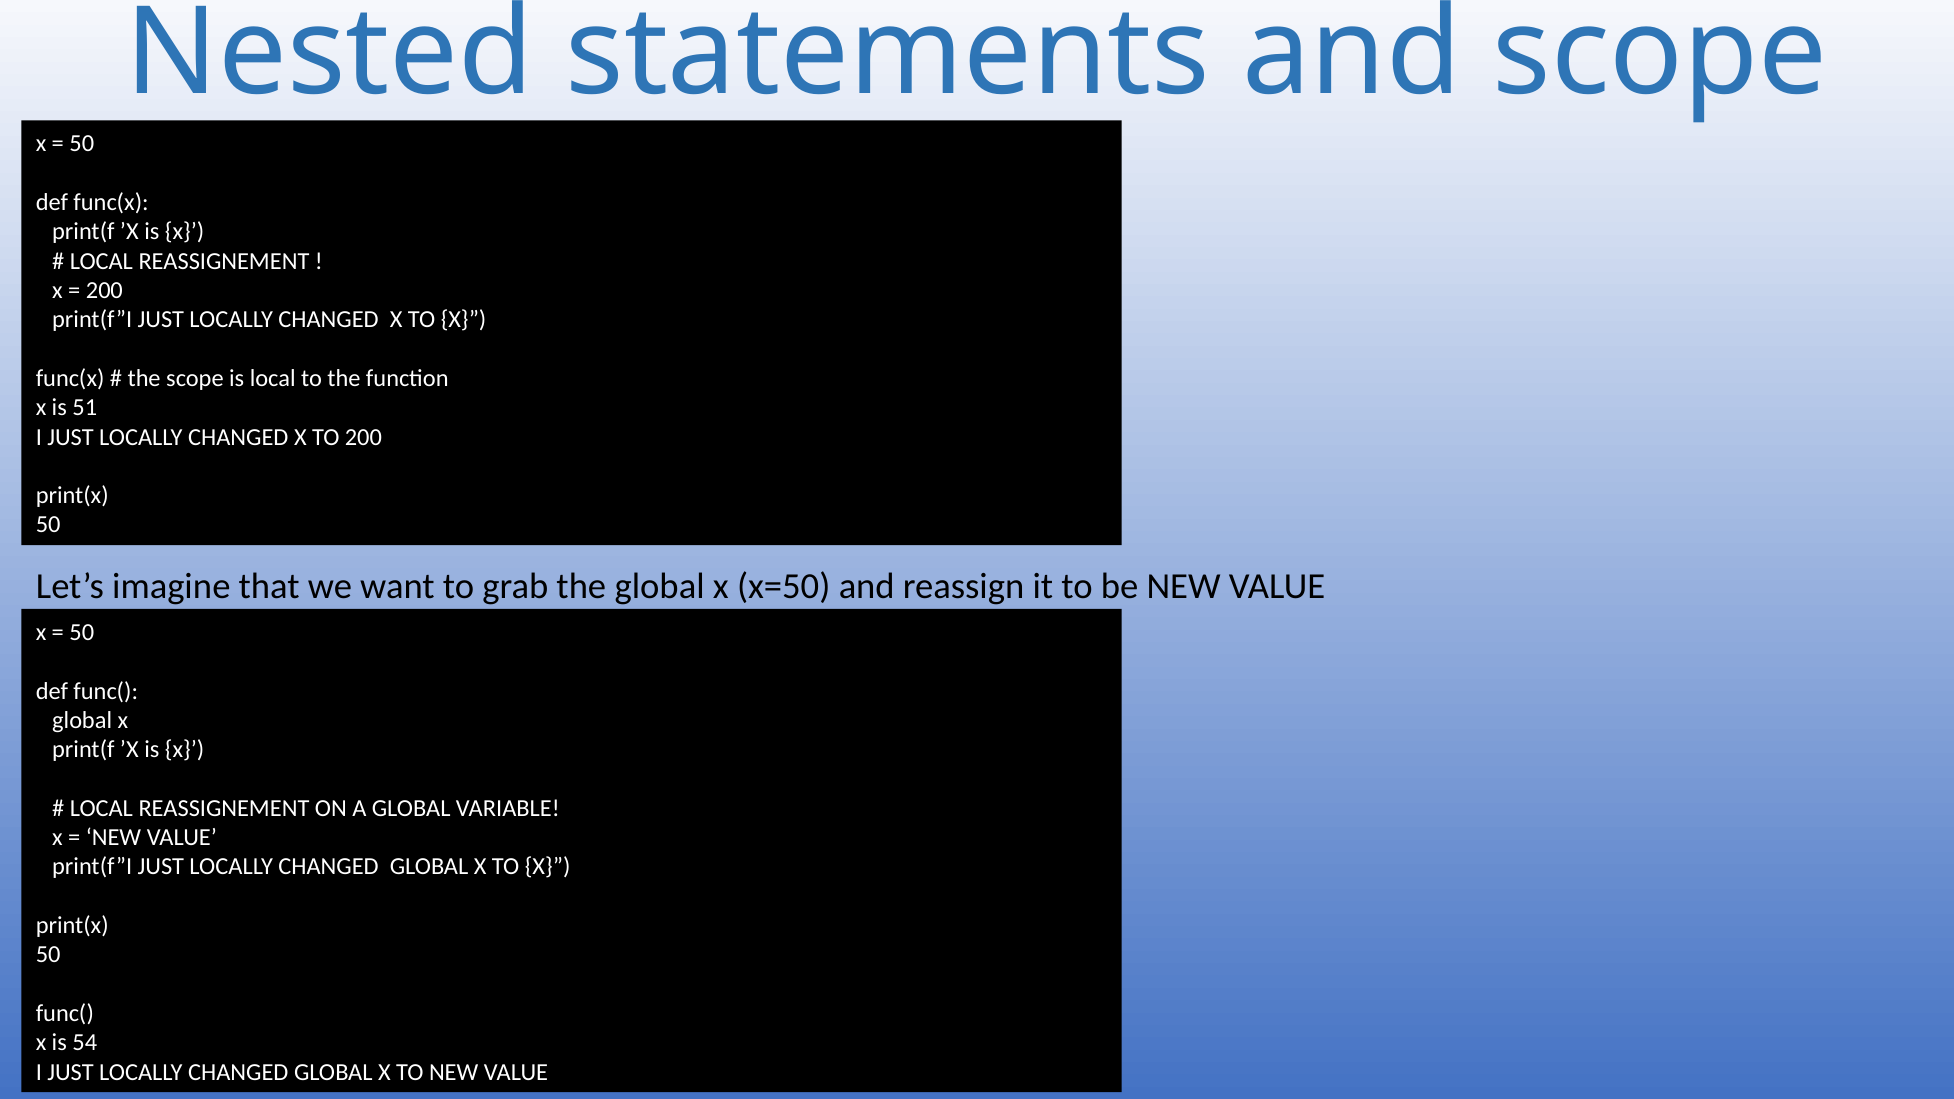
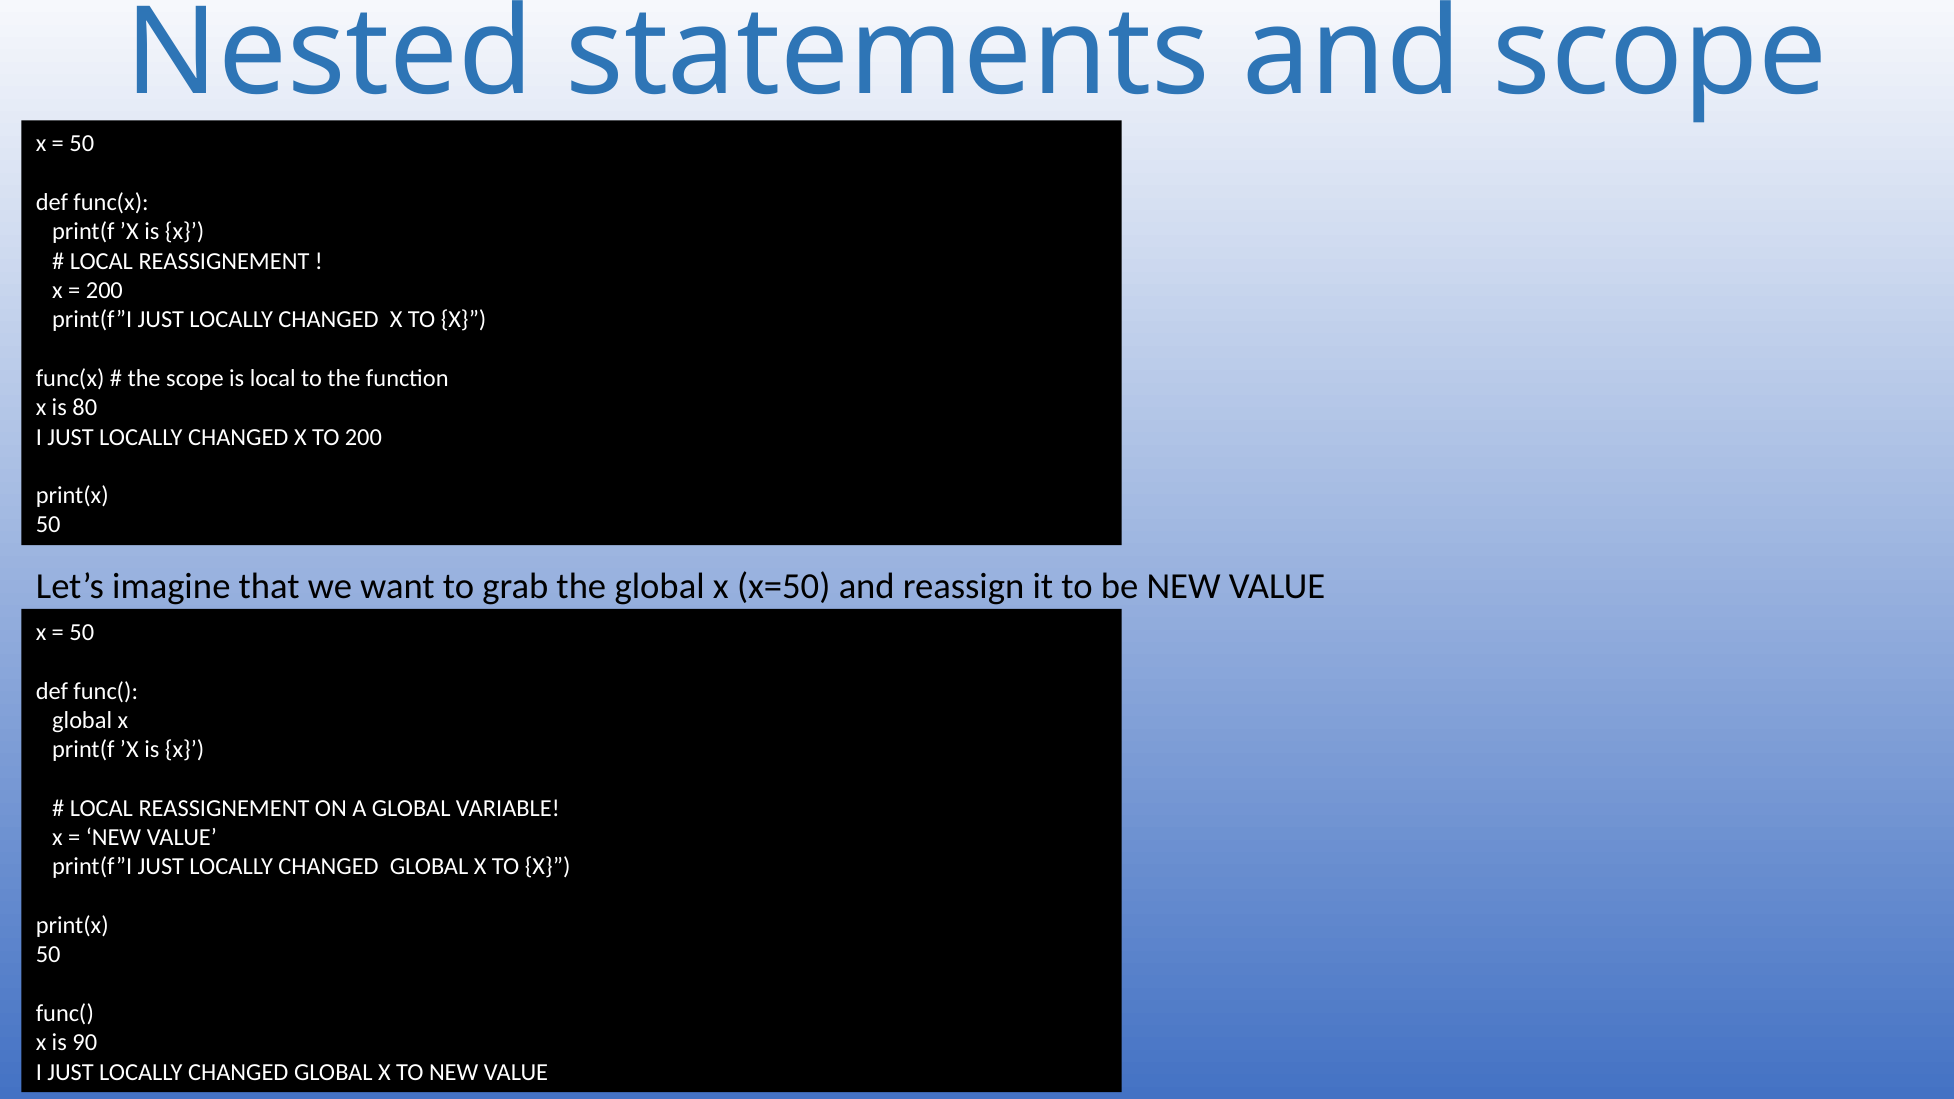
51: 51 -> 80
54: 54 -> 90
